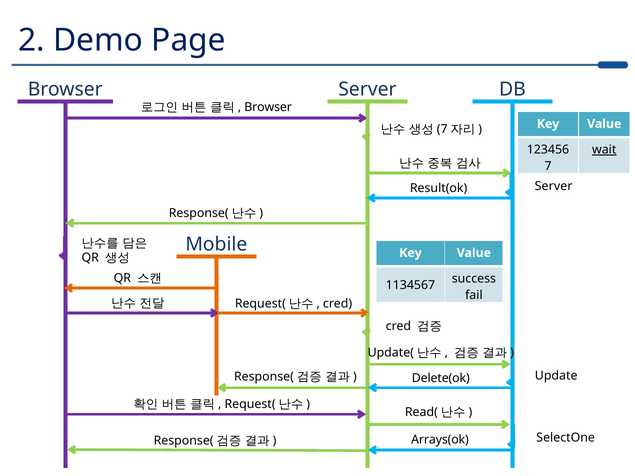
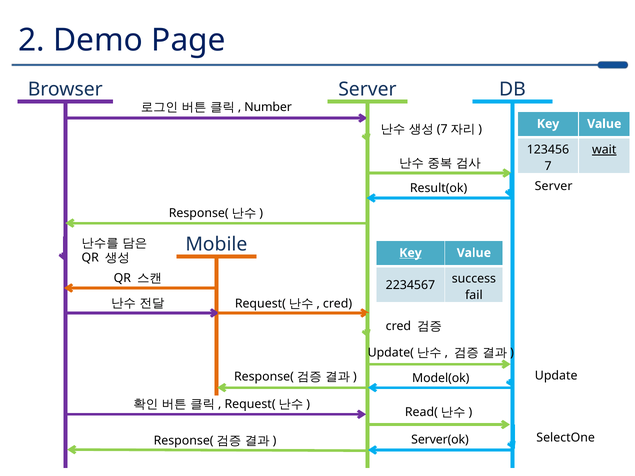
Browser at (268, 107): Browser -> Number
Key at (410, 253) underline: none -> present
1134567: 1134567 -> 2234567
Delete(ok: Delete(ok -> Model(ok
Arrays(ok: Arrays(ok -> Server(ok
